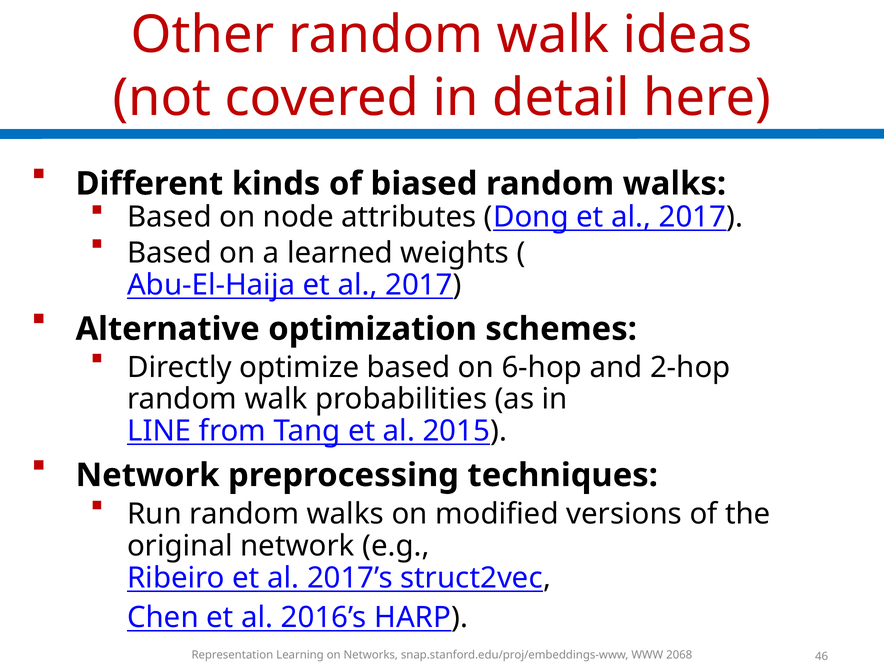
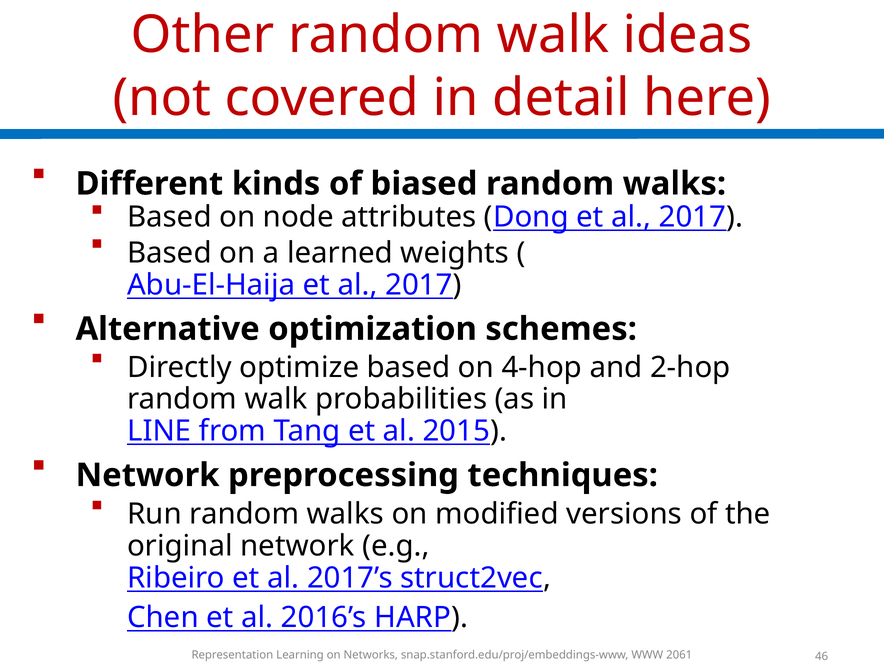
6-hop: 6-hop -> 4-hop
2068: 2068 -> 2061
